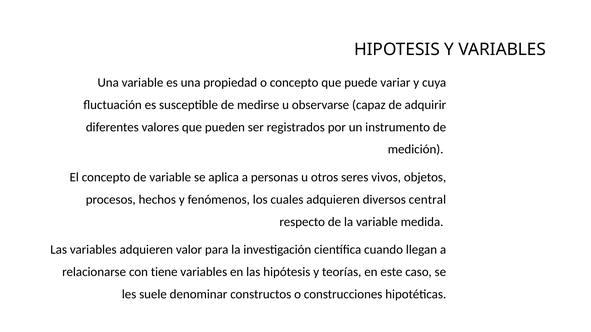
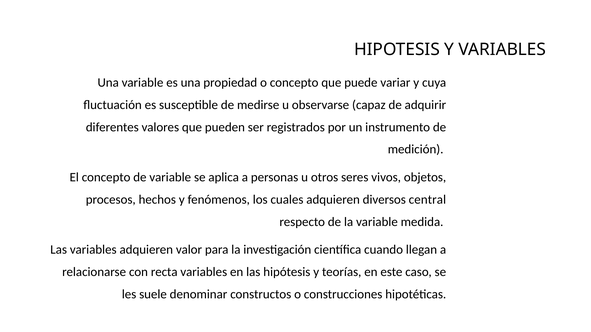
tiene: tiene -> recta
